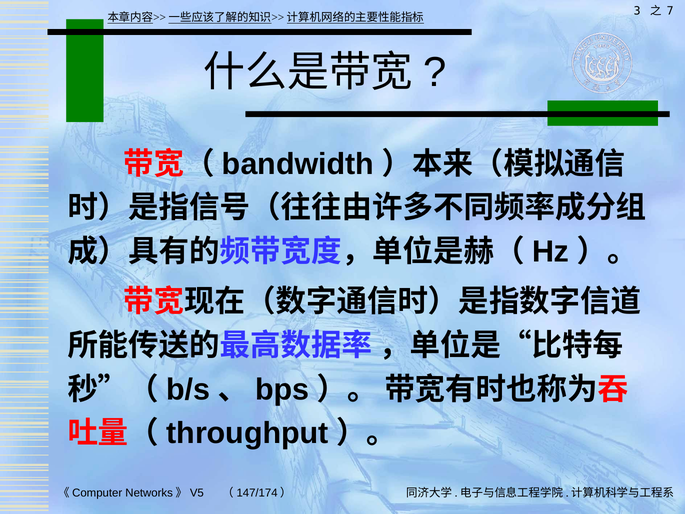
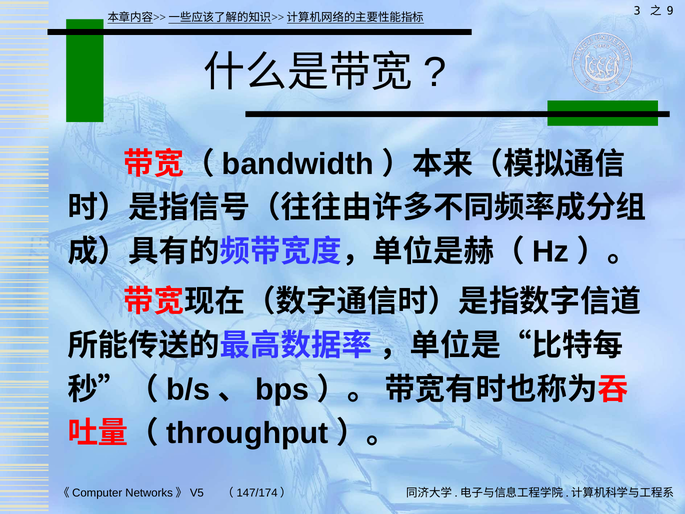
7: 7 -> 9
